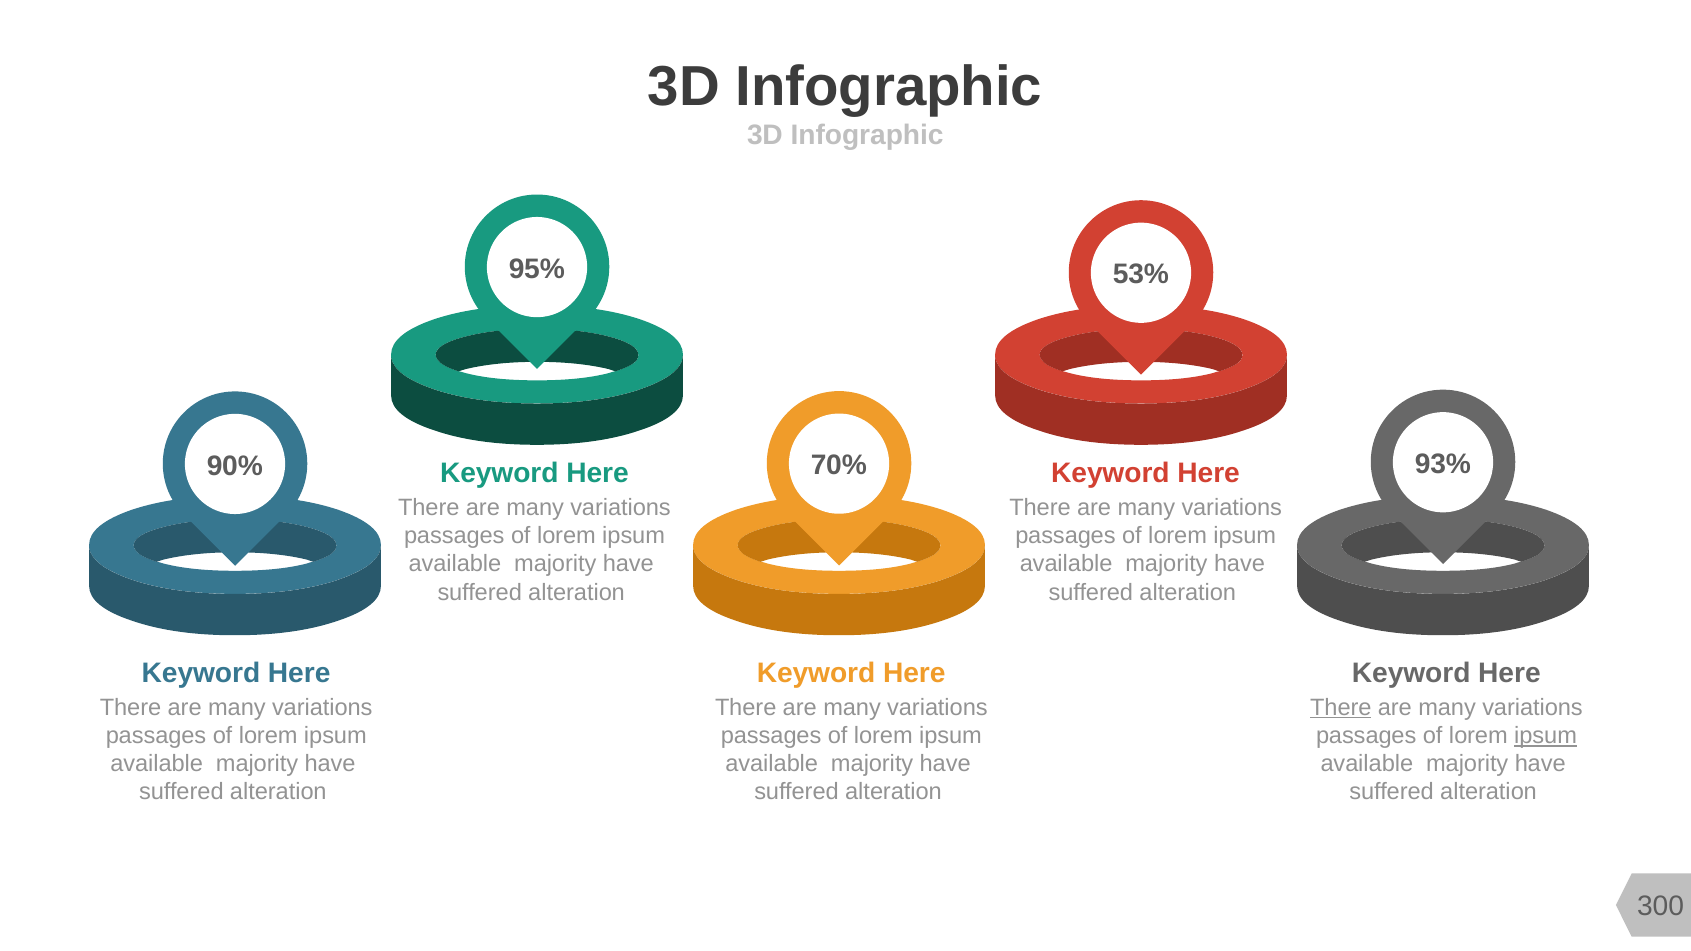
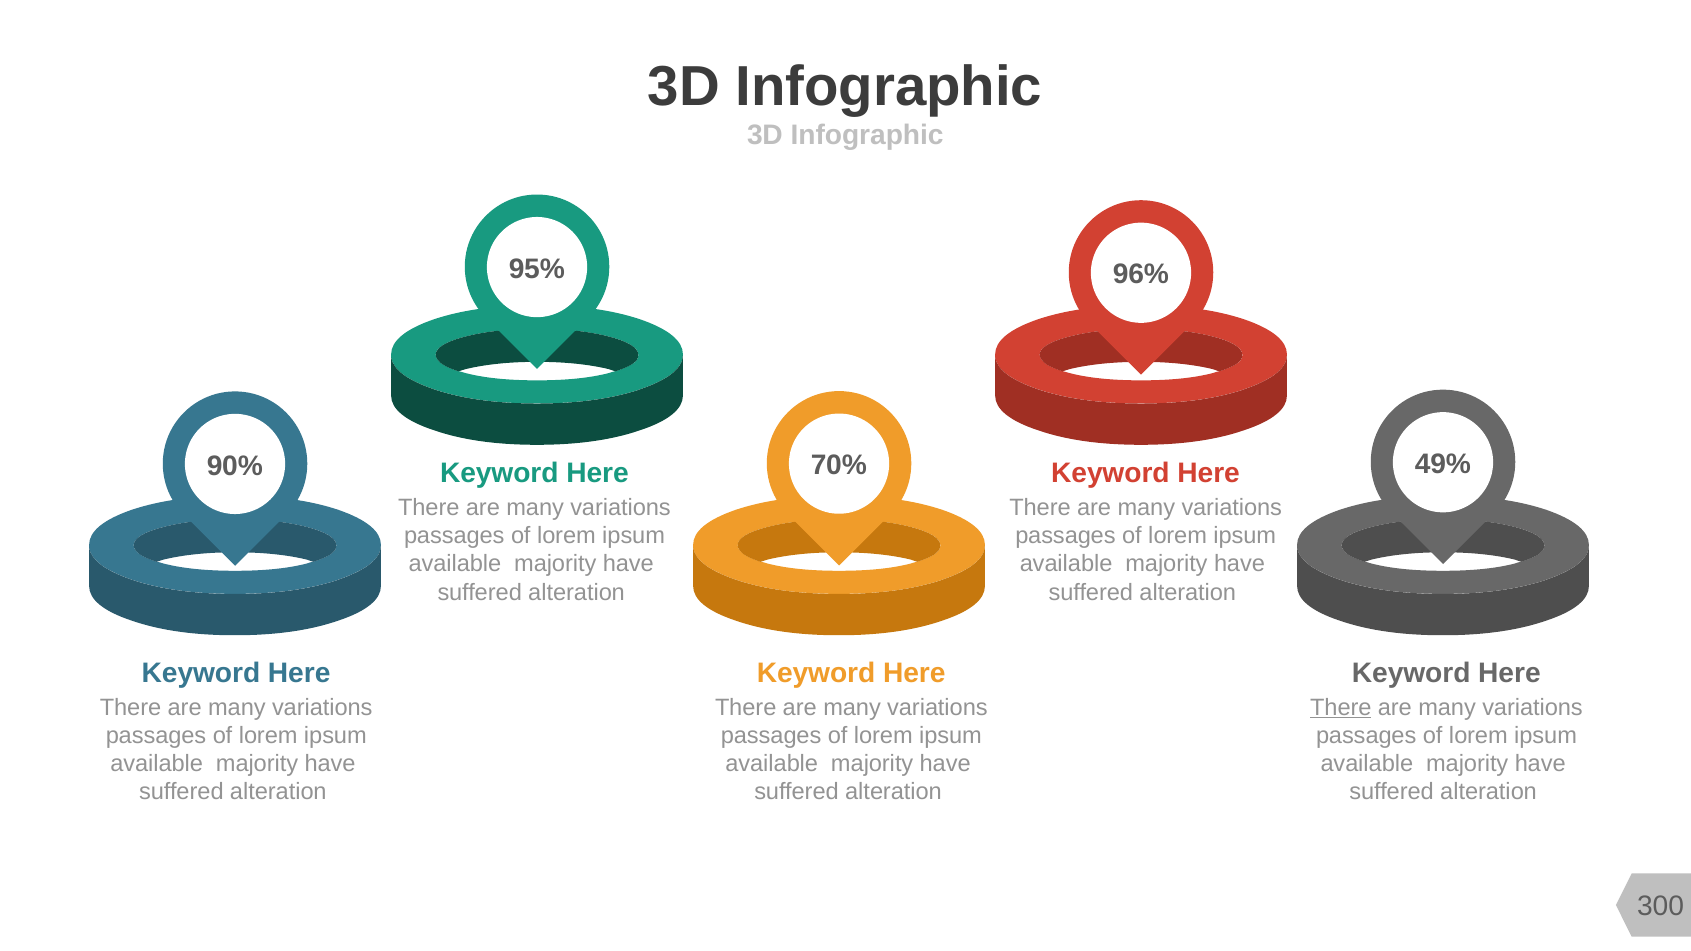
53%: 53% -> 96%
93%: 93% -> 49%
ipsum at (1546, 736) underline: present -> none
